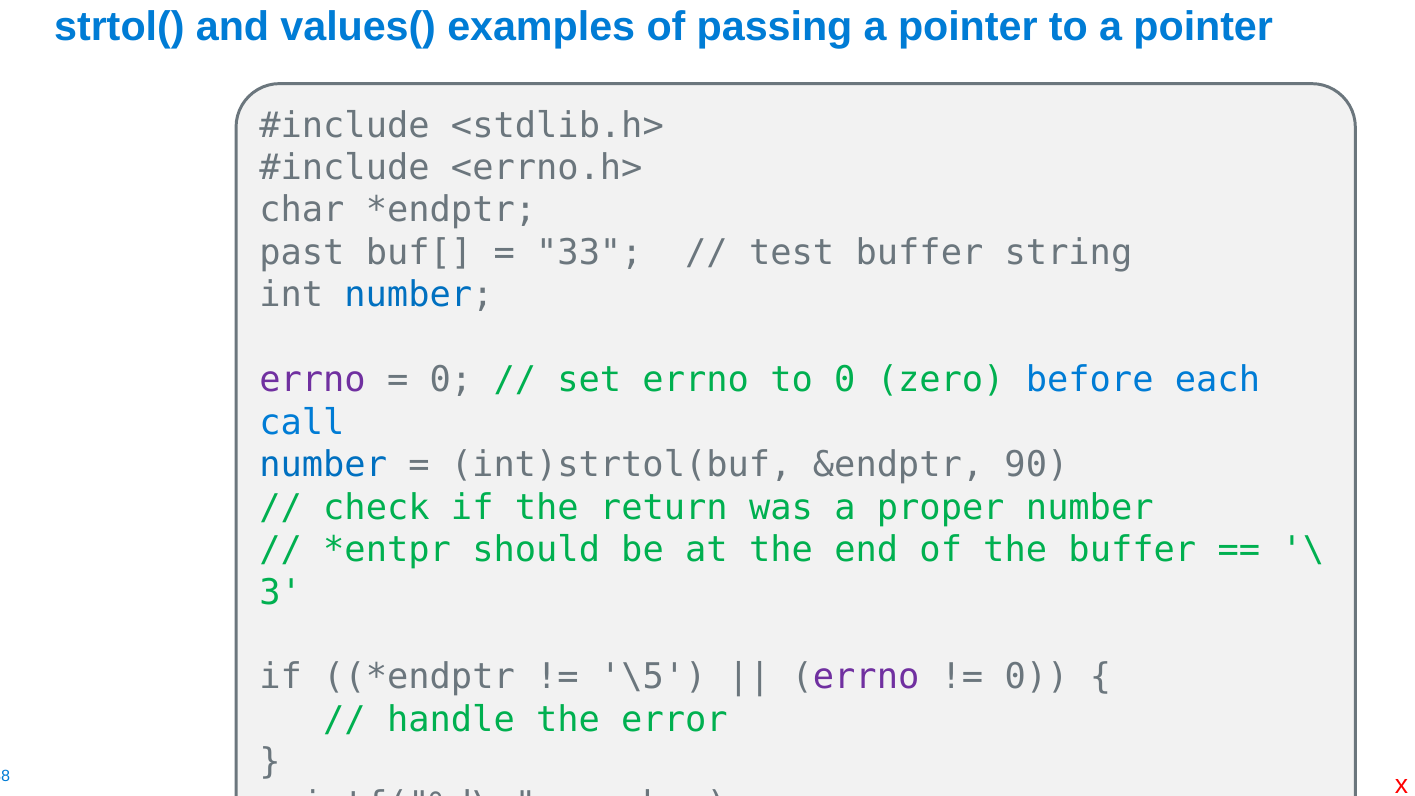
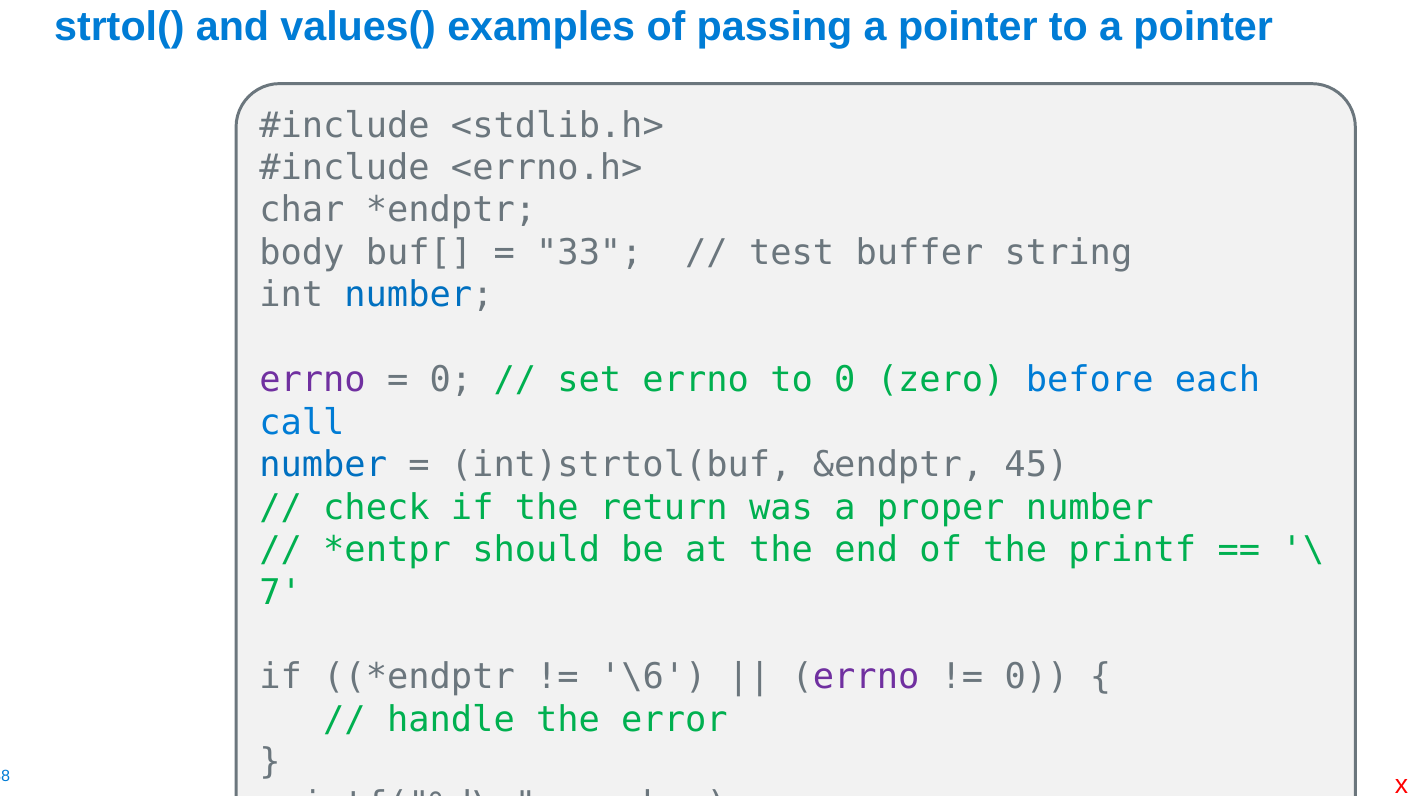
past: past -> body
90: 90 -> 45
the buffer: buffer -> printf
3: 3 -> 7
\5: \5 -> \6
